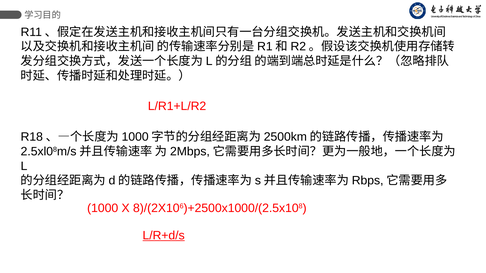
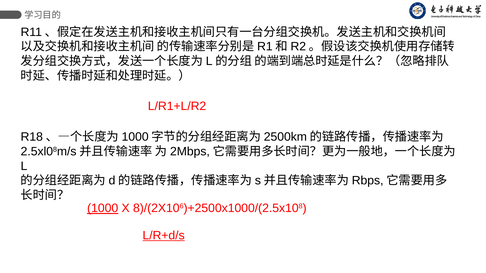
1000 underline: none -> present
